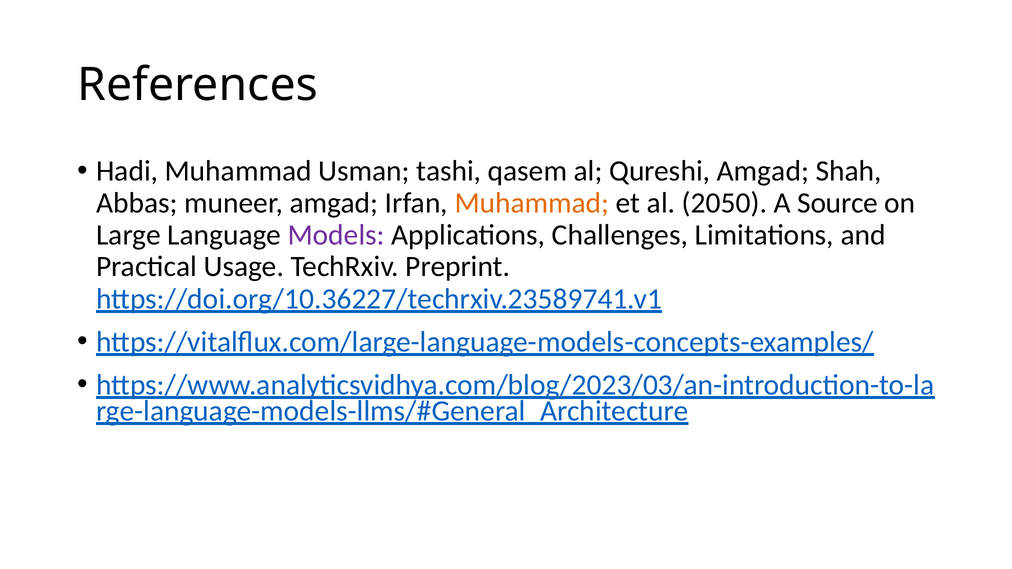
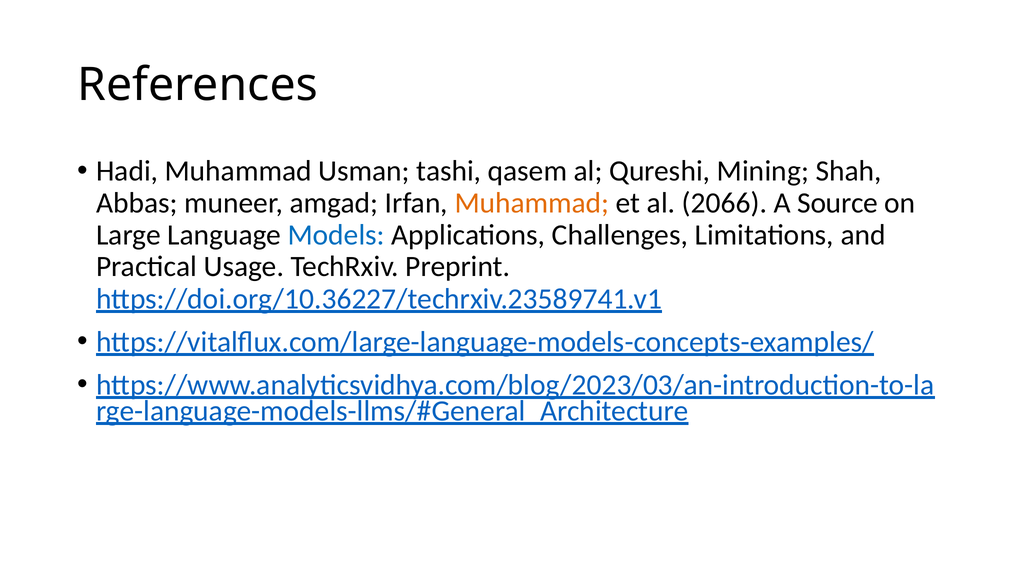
Qureshi Amgad: Amgad -> Mining
2050: 2050 -> 2066
Models colour: purple -> blue
